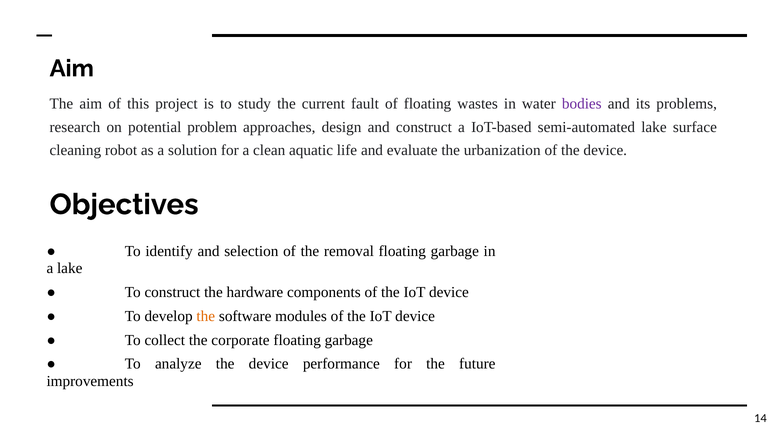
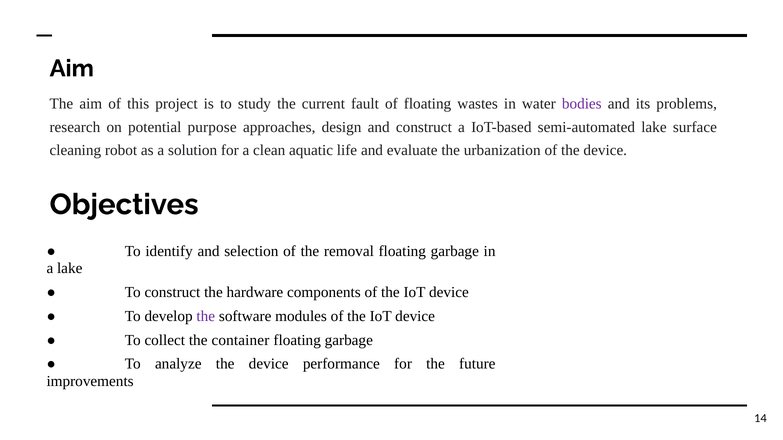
problem: problem -> purpose
the at (206, 317) colour: orange -> purple
corporate: corporate -> container
